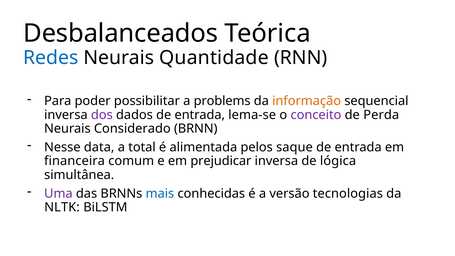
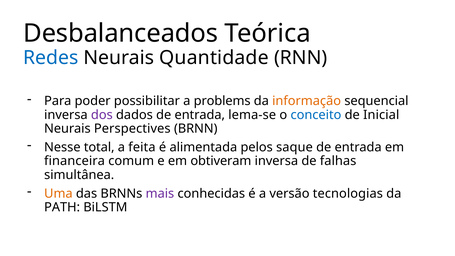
conceito colour: purple -> blue
Perda: Perda -> Inicial
Considerado: Considerado -> Perspectives
data: data -> total
total: total -> feita
prejudicar: prejudicar -> obtiveram
lógica: lógica -> falhas
Uma colour: purple -> orange
mais colour: blue -> purple
NLTK: NLTK -> PATH
